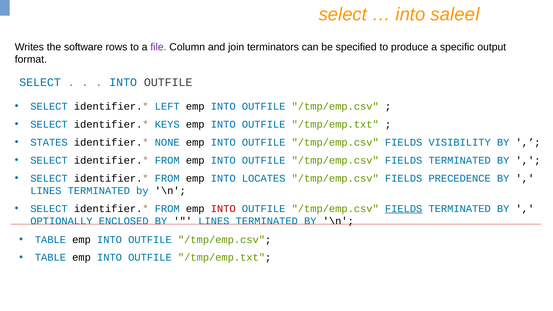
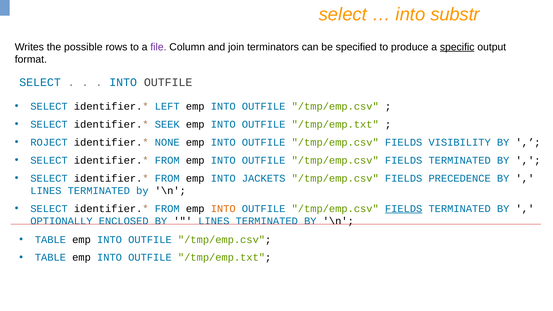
saleel: saleel -> substr
software: software -> possible
specific underline: none -> present
KEYS: KEYS -> SEEK
STATES: STATES -> ROJECT
LOCATES: LOCATES -> JACKETS
INTO at (223, 209) colour: red -> orange
